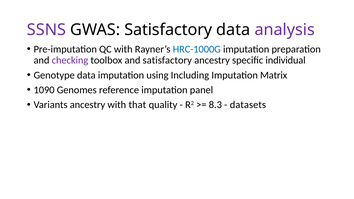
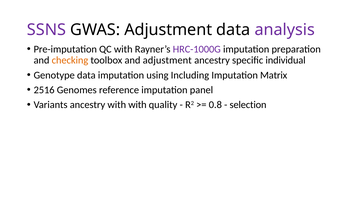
GWAS Satisfactory: Satisfactory -> Adjustment
HRC-1000G colour: blue -> purple
checking colour: purple -> orange
and satisfactory: satisfactory -> adjustment
1090: 1090 -> 2516
with that: that -> with
8.3: 8.3 -> 0.8
datasets: datasets -> selection
